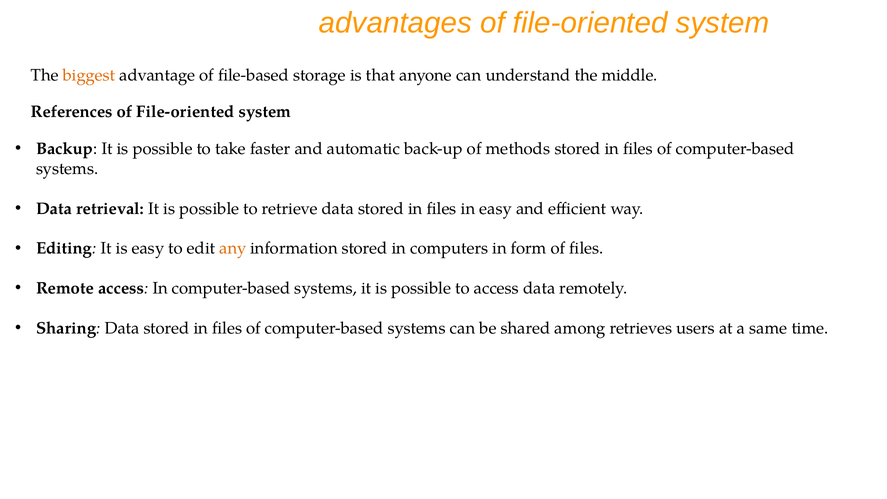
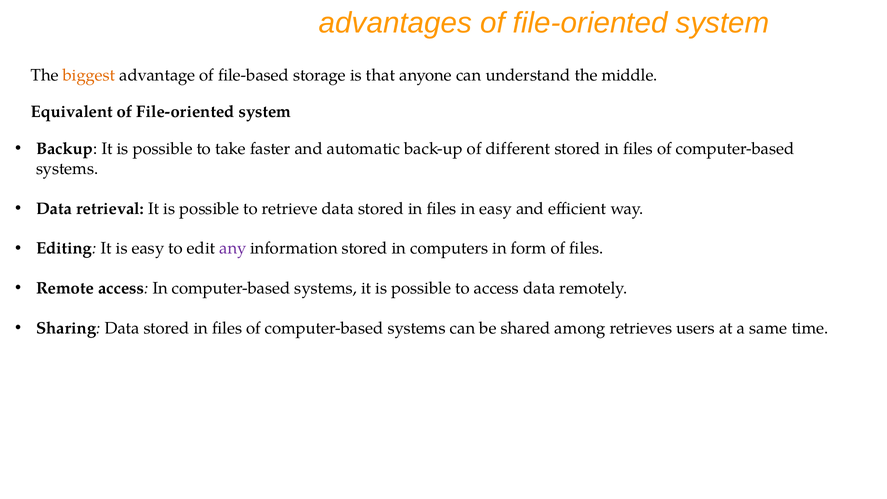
References: References -> Equivalent
methods: methods -> different
any colour: orange -> purple
